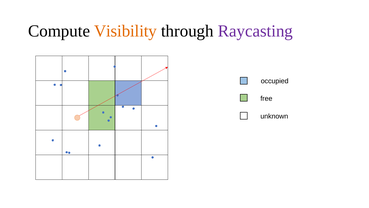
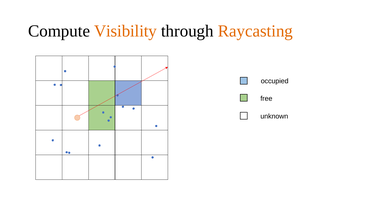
Raycasting colour: purple -> orange
